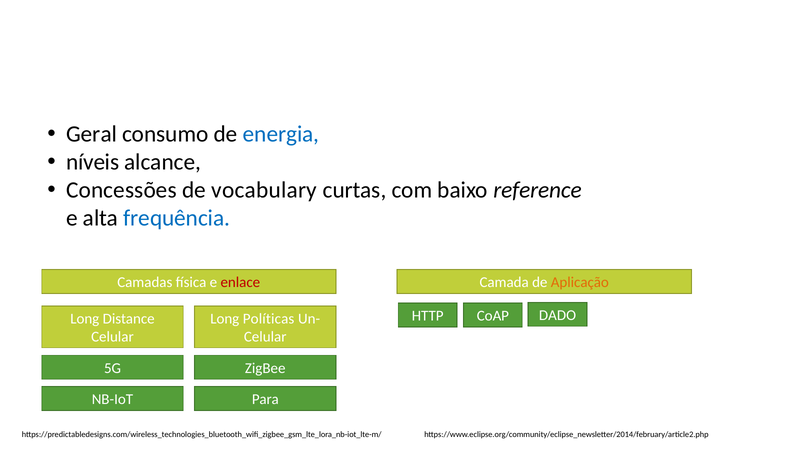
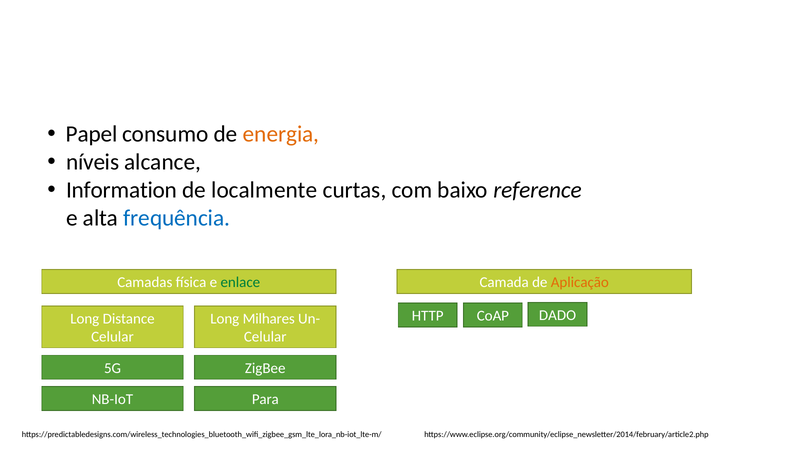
Geral: Geral -> Papel
energia colour: blue -> orange
Concessões: Concessões -> Information
vocabulary: vocabulary -> localmente
enlace colour: red -> green
Políticas: Políticas -> Milhares
